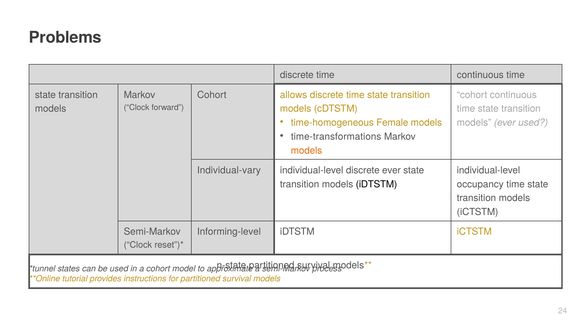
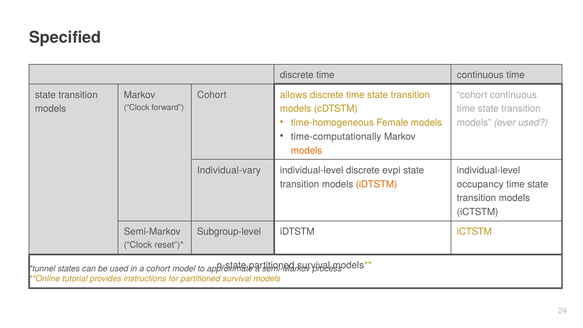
Problems: Problems -> Specified
time-transformations: time-transformations -> time-computationally
discrete ever: ever -> evpi
iDTSTM at (376, 184) colour: black -> orange
Informing-level: Informing-level -> Subgroup-level
